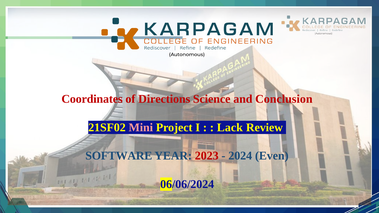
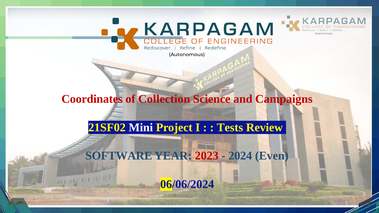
Directions: Directions -> Collection
Conclusion: Conclusion -> Campaigns
Mini colour: pink -> white
Lack: Lack -> Tests
